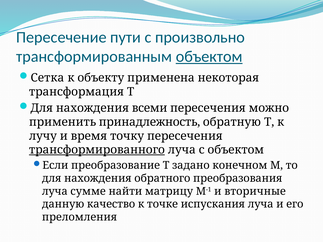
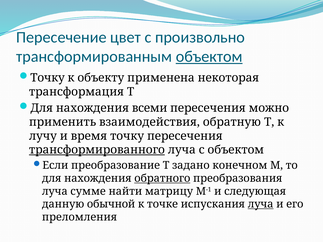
пути: пути -> цвет
Сетка at (47, 78): Сетка -> Точку
принадлежность: принадлежность -> взаимодействия
обратного underline: none -> present
вторичные: вторичные -> следующая
качество: качество -> обычной
луча at (261, 204) underline: none -> present
